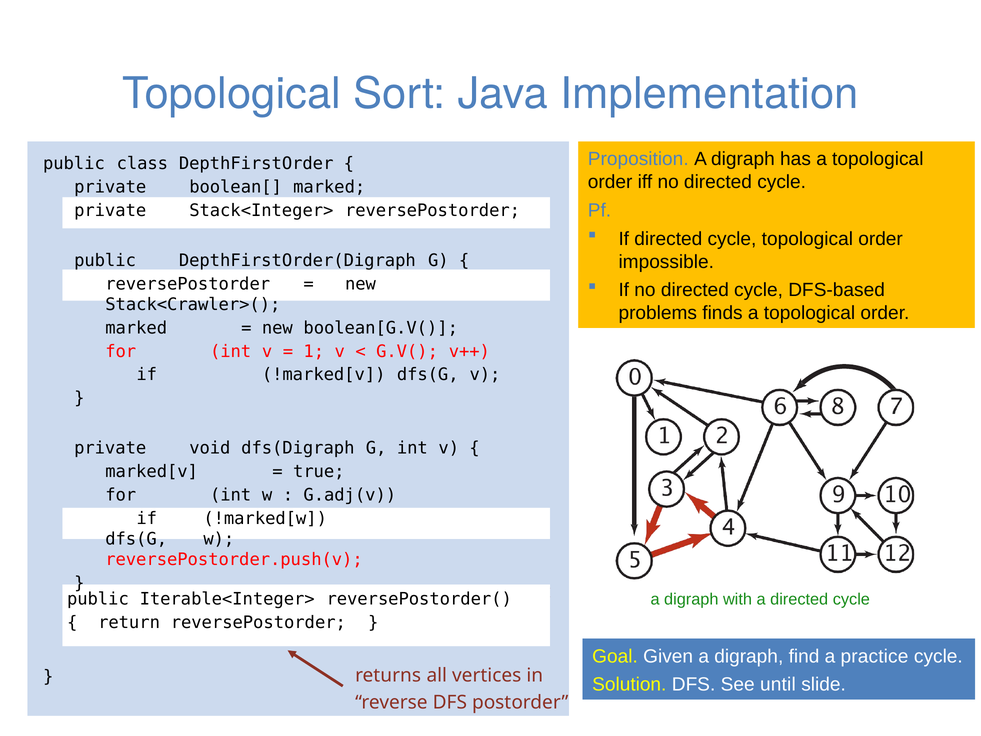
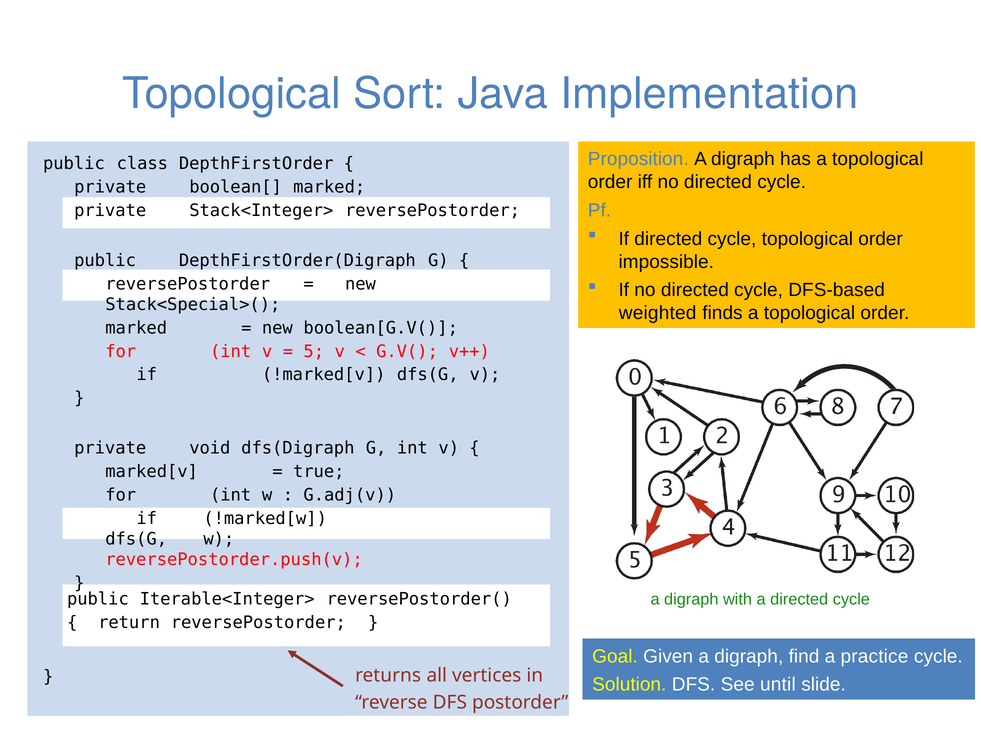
Stack<Crawler>(: Stack<Crawler>( -> Stack<Special>(
problems: problems -> weighted
1: 1 -> 5
